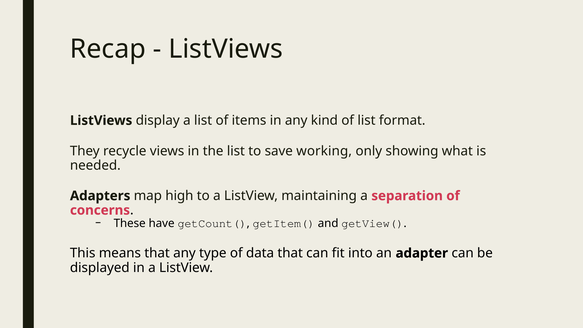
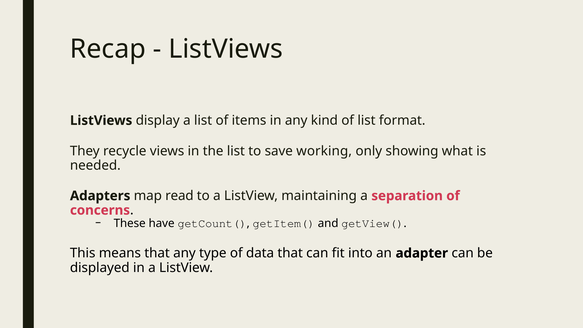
high: high -> read
